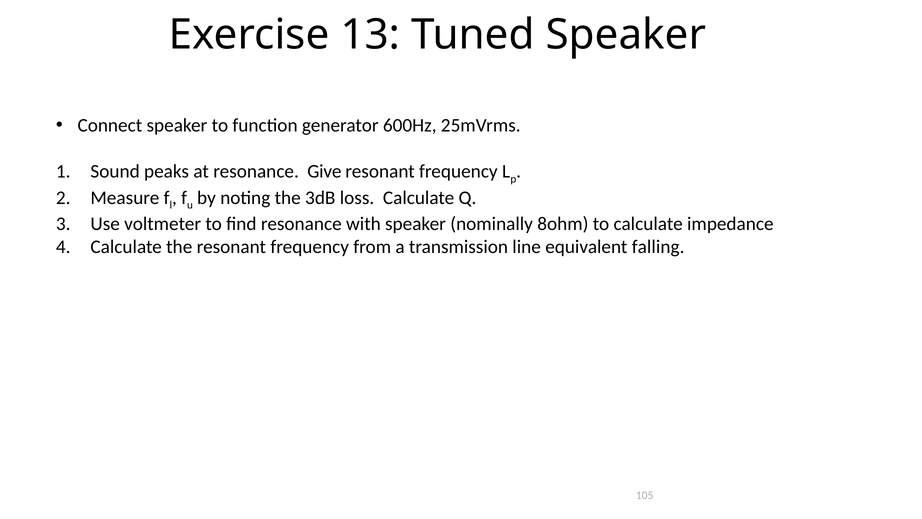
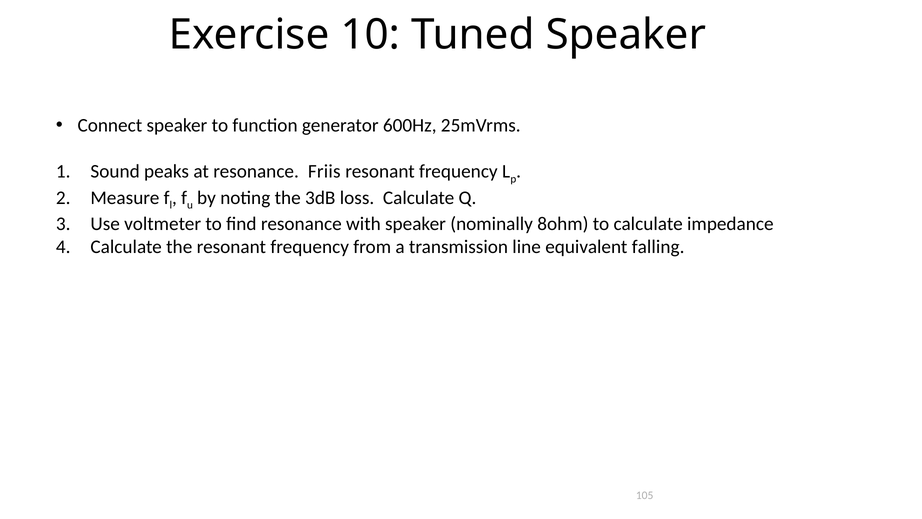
13: 13 -> 10
Give: Give -> Friis
